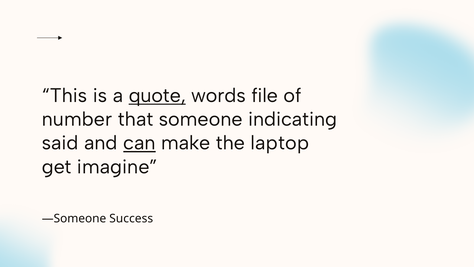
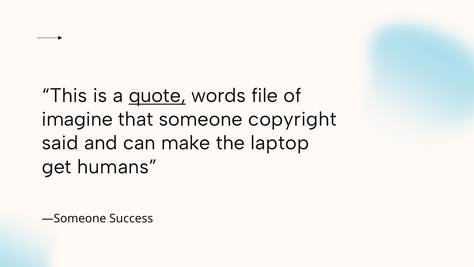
number: number -> imagine
indicating: indicating -> copyright
can underline: present -> none
imagine: imagine -> humans
